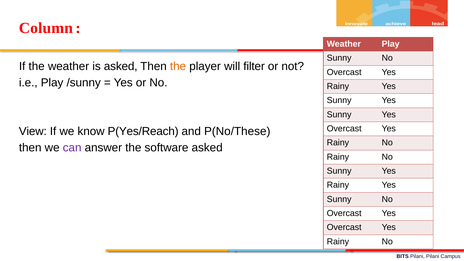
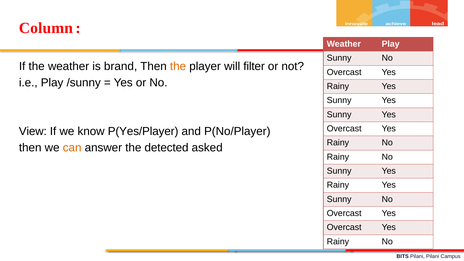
is asked: asked -> brand
P(Yes/Reach: P(Yes/Reach -> P(Yes/Player
P(No/These: P(No/These -> P(No/Player
can colour: purple -> orange
software: software -> detected
